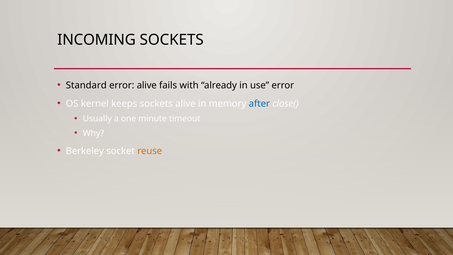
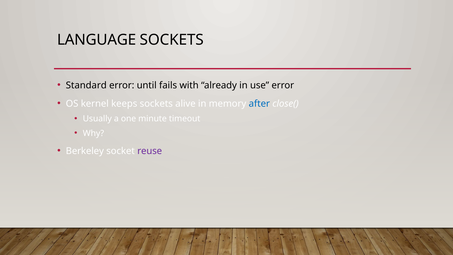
INCOMING: INCOMING -> LANGUAGE
error alive: alive -> until
reuse colour: orange -> purple
